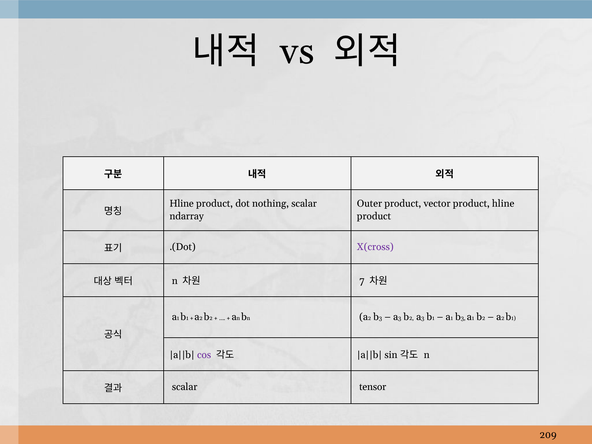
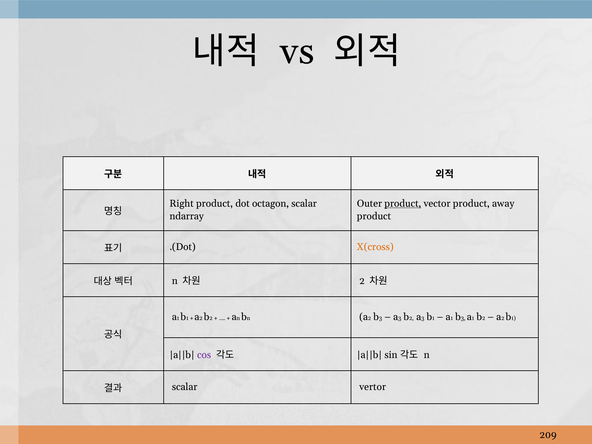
Hline at (182, 204): Hline -> Right
nothing: nothing -> octagon
product at (403, 204) underline: none -> present
product hline: hline -> away
X(cross colour: purple -> orange
7 at (362, 281): 7 -> 2
tensor: tensor -> vertor
